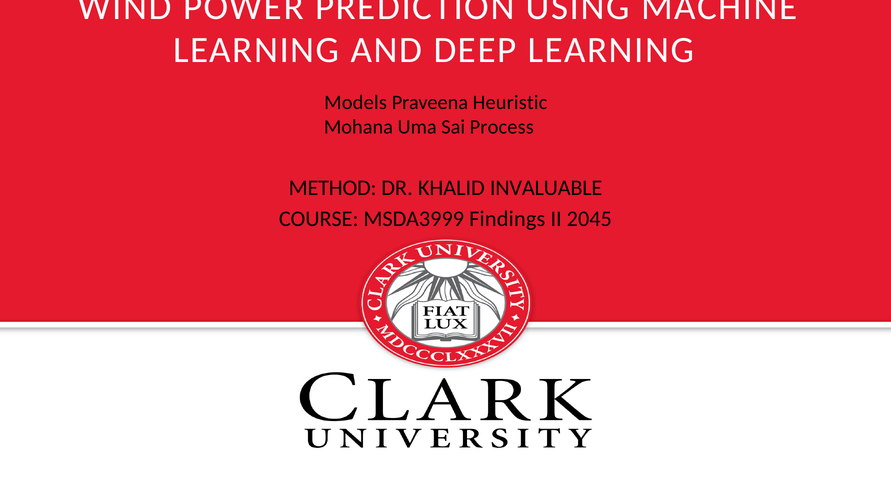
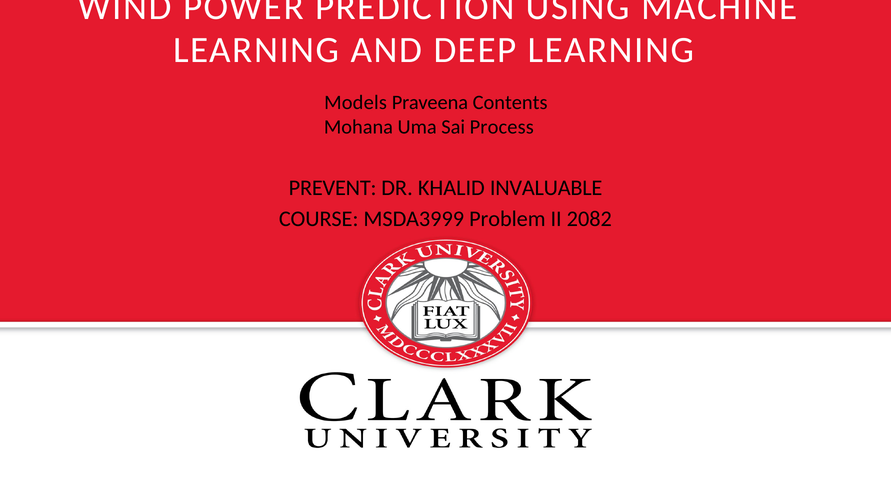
Heuristic: Heuristic -> Contents
METHOD: METHOD -> PREVENT
Findings: Findings -> Problem
2045: 2045 -> 2082
